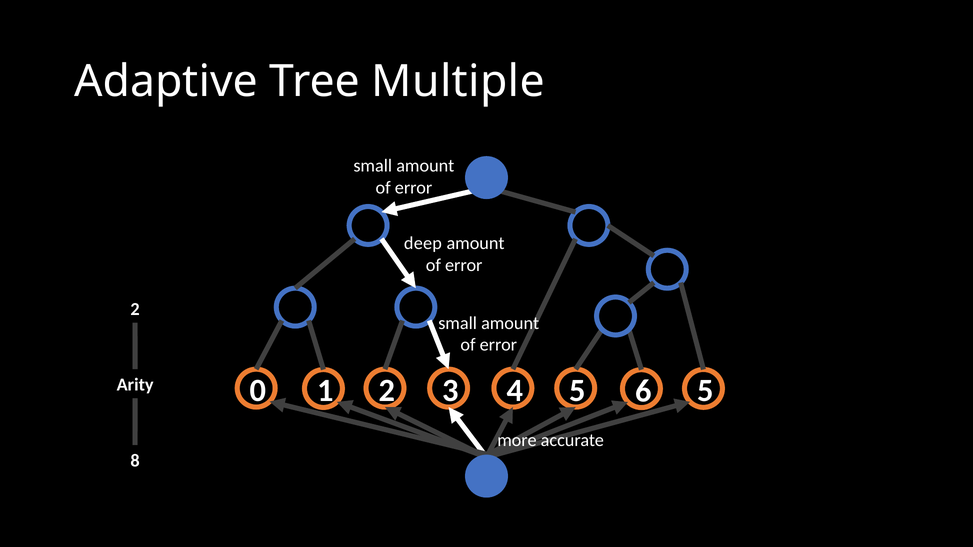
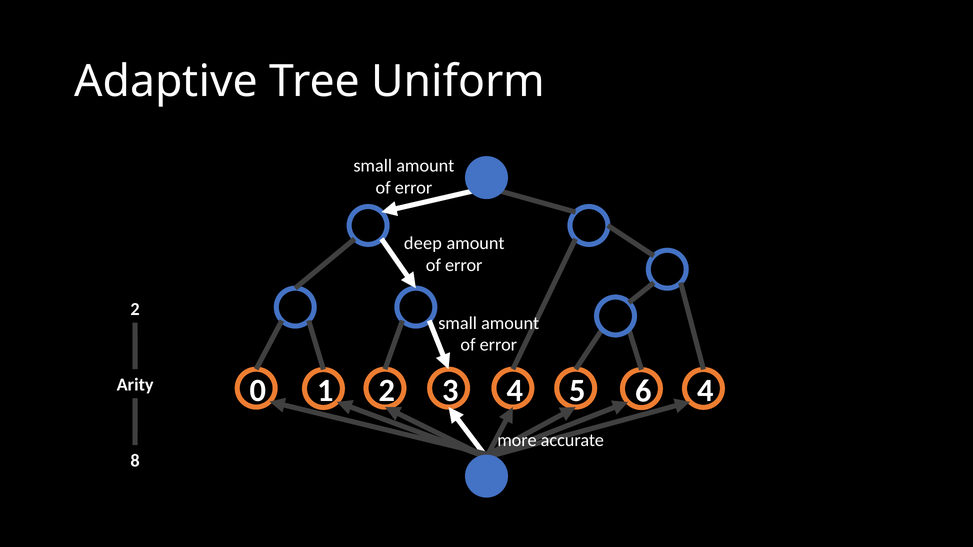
Multiple: Multiple -> Uniform
5 at (705, 391): 5 -> 4
